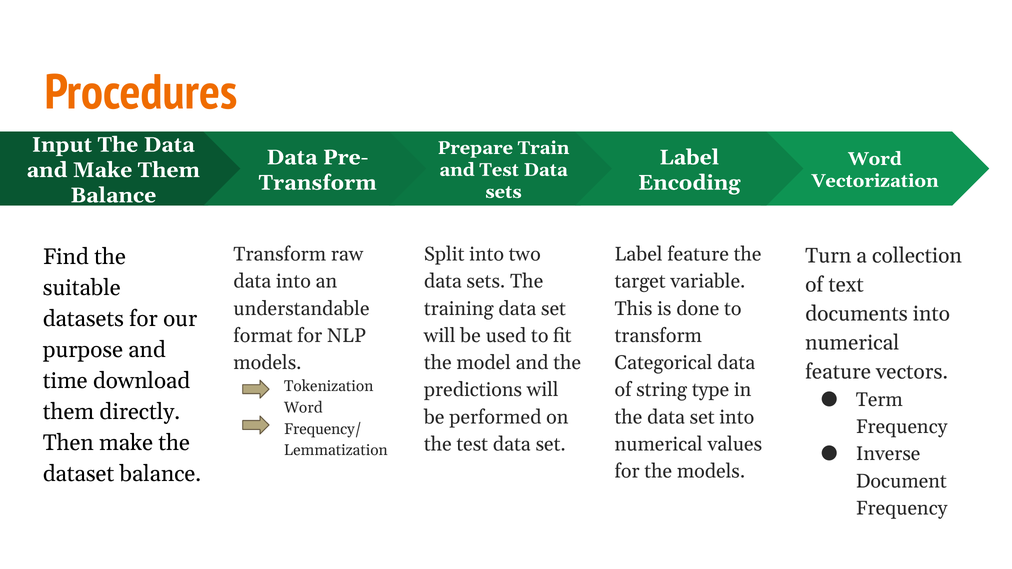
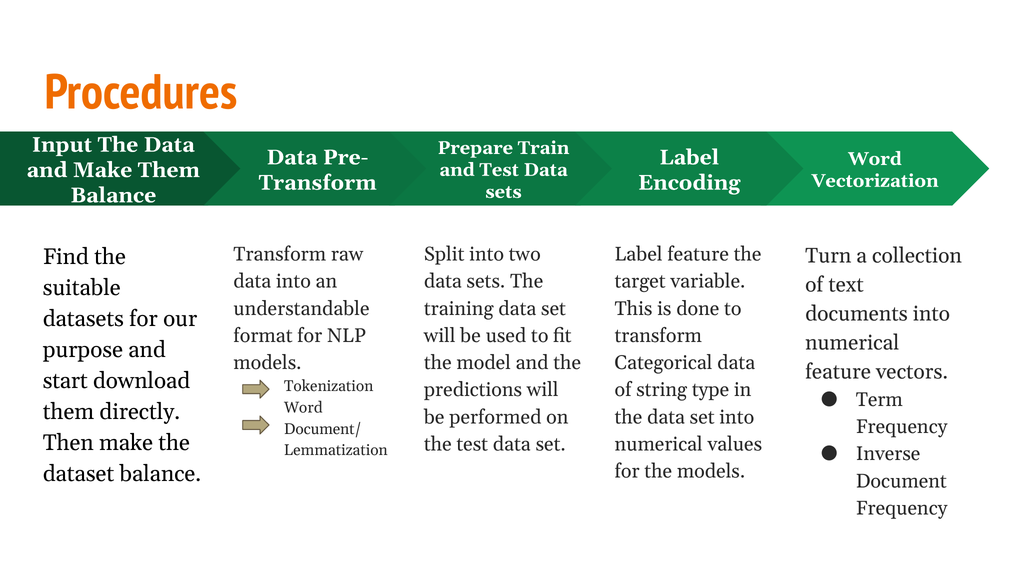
time: time -> start
Frequency/: Frequency/ -> Document/
